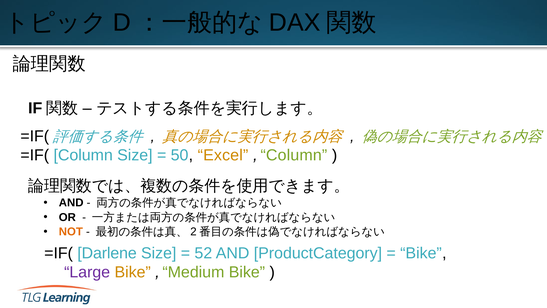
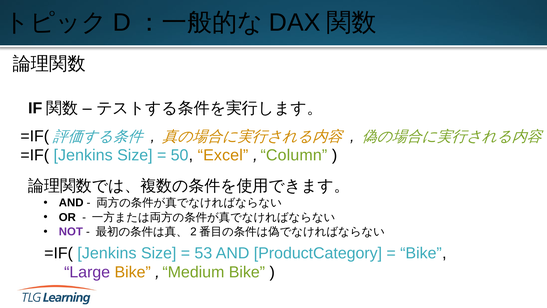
Column at (83, 155): Column -> Jenkins
NOT colour: orange -> purple
Darlene at (107, 253): Darlene -> Jenkins
52: 52 -> 53
